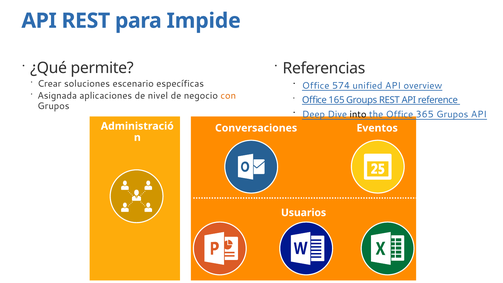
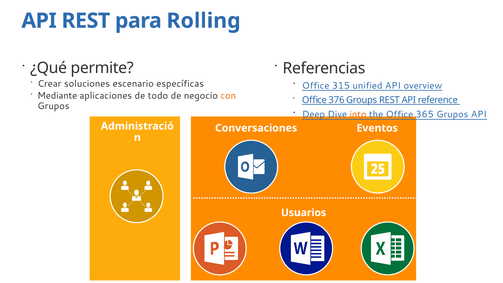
Impide: Impide -> Rolling
574: 574 -> 315
Asignada: Asignada -> Mediante
nivel: nivel -> todo
165: 165 -> 376
into colour: black -> orange
